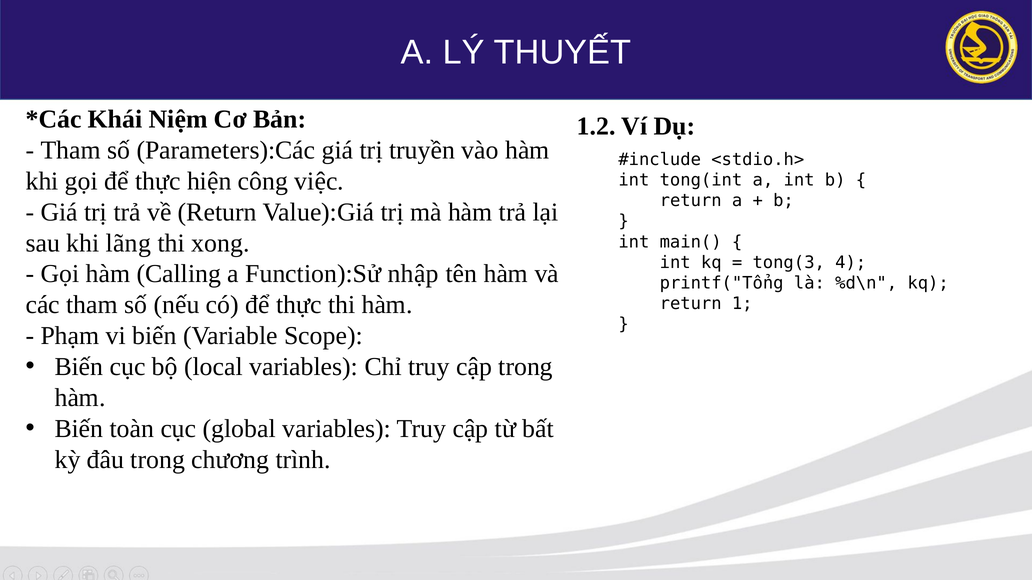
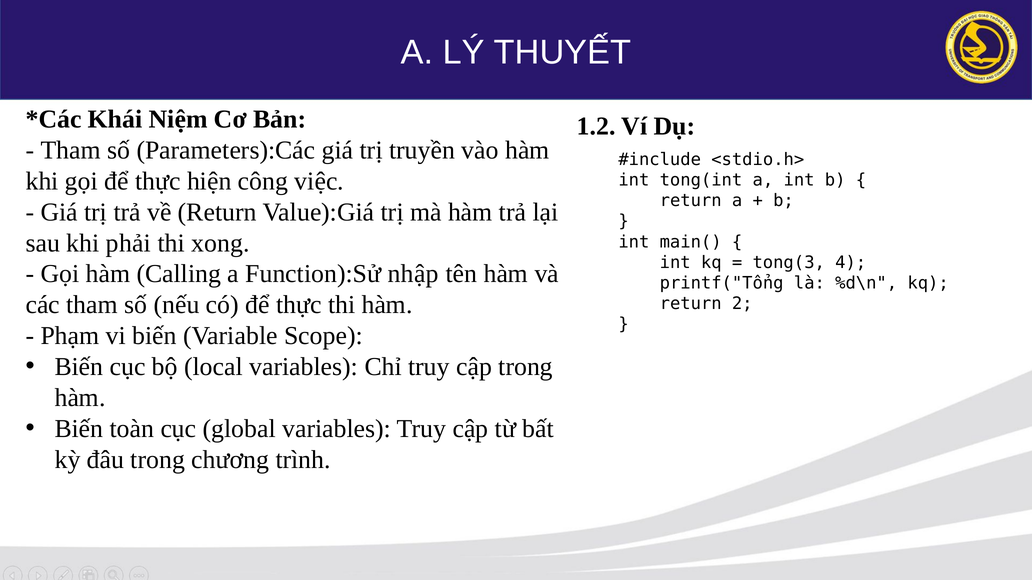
lãng: lãng -> phải
1: 1 -> 2
